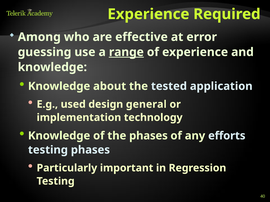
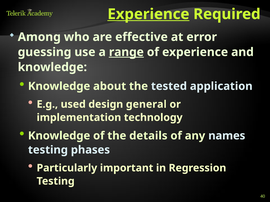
Experience at (148, 14) underline: none -> present
the phases: phases -> details
efforts: efforts -> names
